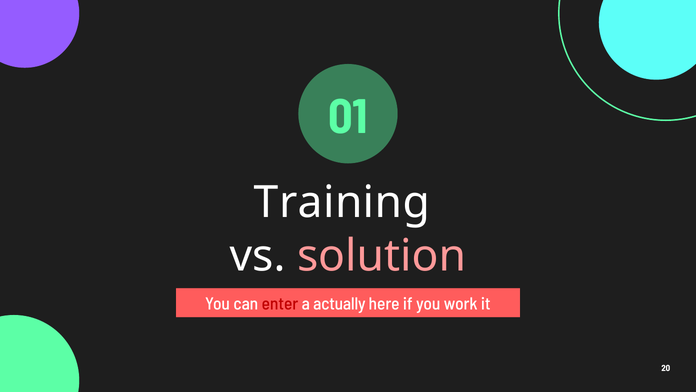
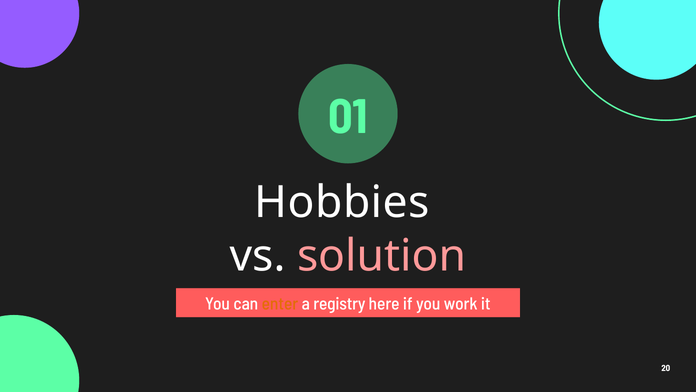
Training: Training -> Hobbies
enter colour: red -> orange
actually: actually -> registry
